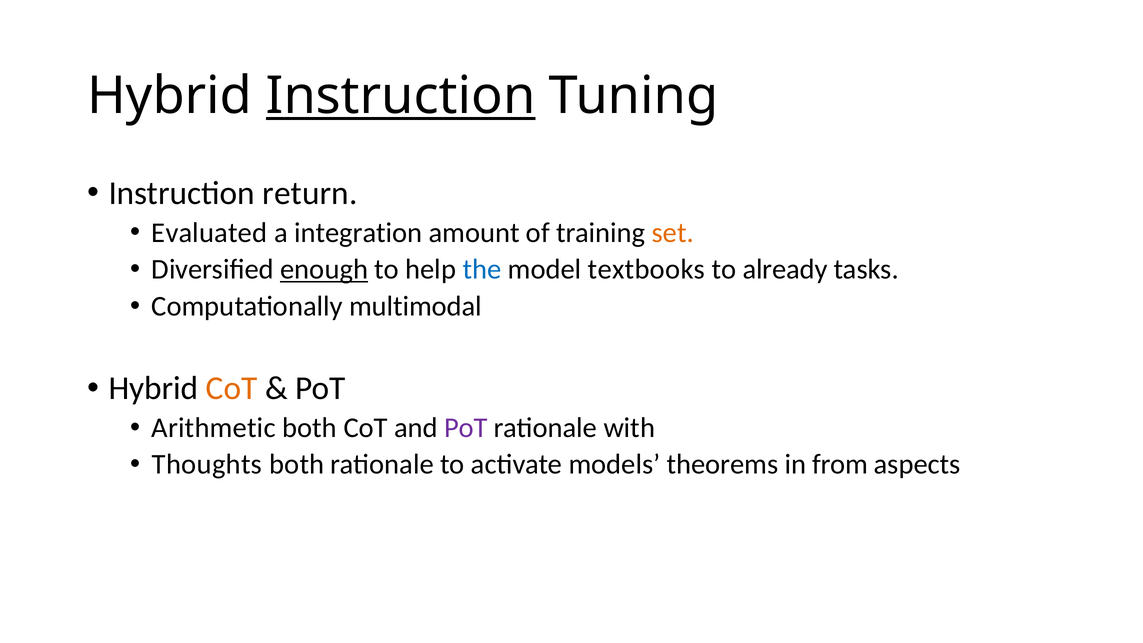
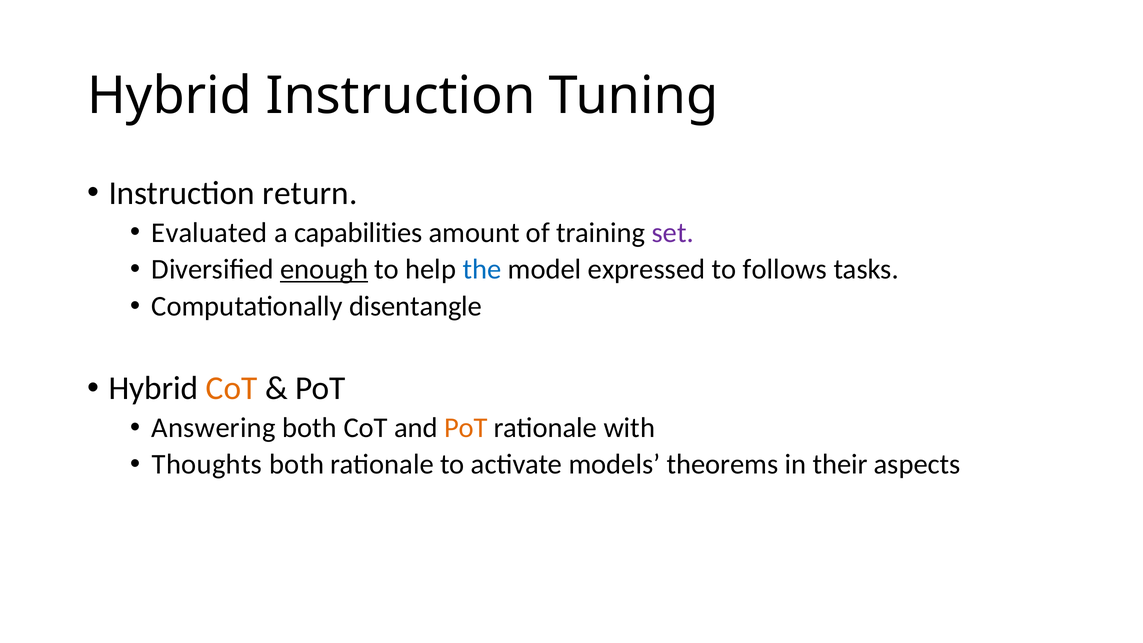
Instruction at (401, 96) underline: present -> none
integration: integration -> capabilities
set colour: orange -> purple
textbooks: textbooks -> expressed
already: already -> follows
multimodal: multimodal -> disentangle
Arithmetic: Arithmetic -> Answering
PoT at (466, 428) colour: purple -> orange
from: from -> their
